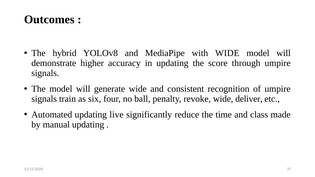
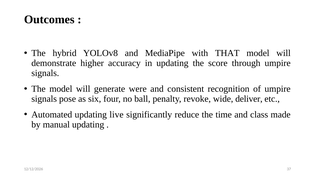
with WIDE: WIDE -> THAT
generate wide: wide -> were
train: train -> pose
